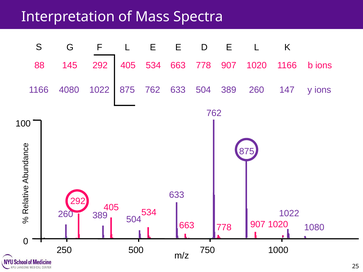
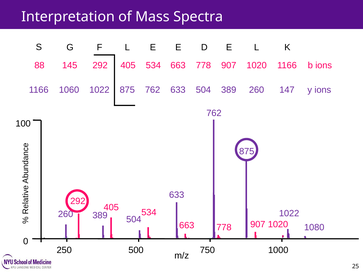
4080: 4080 -> 1060
